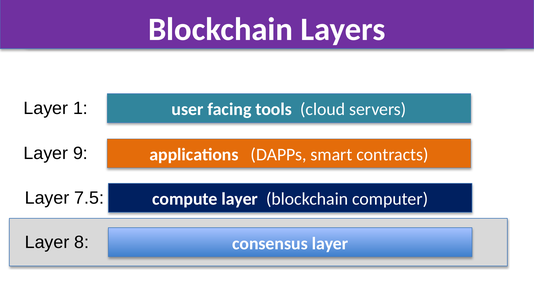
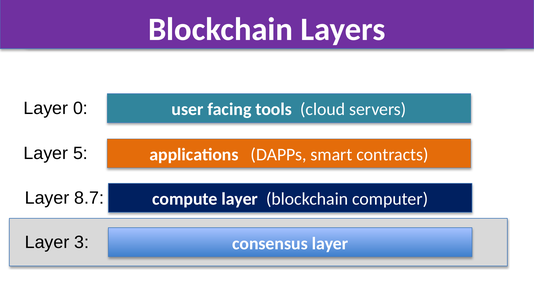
1: 1 -> 0
9: 9 -> 5
7.5: 7.5 -> 8.7
8: 8 -> 3
